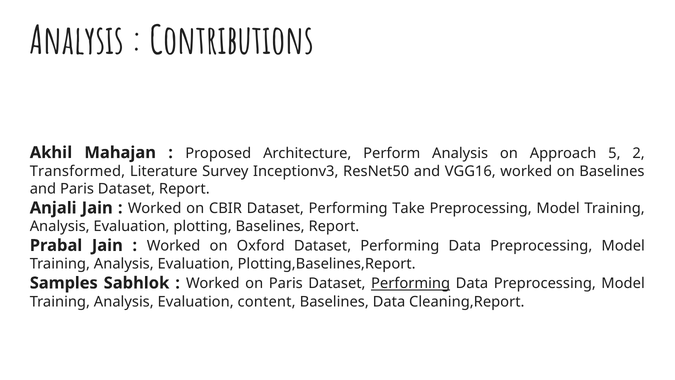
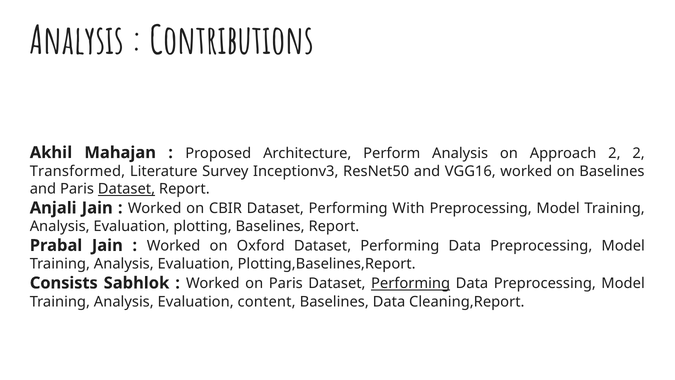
Approach 5: 5 -> 2
Dataset at (126, 189) underline: none -> present
Take: Take -> With
Samples: Samples -> Consists
